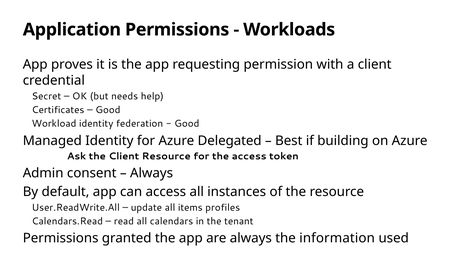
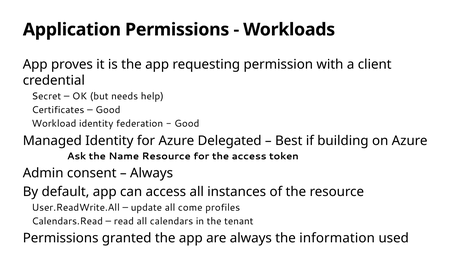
the Client: Client -> Name
items: items -> come
